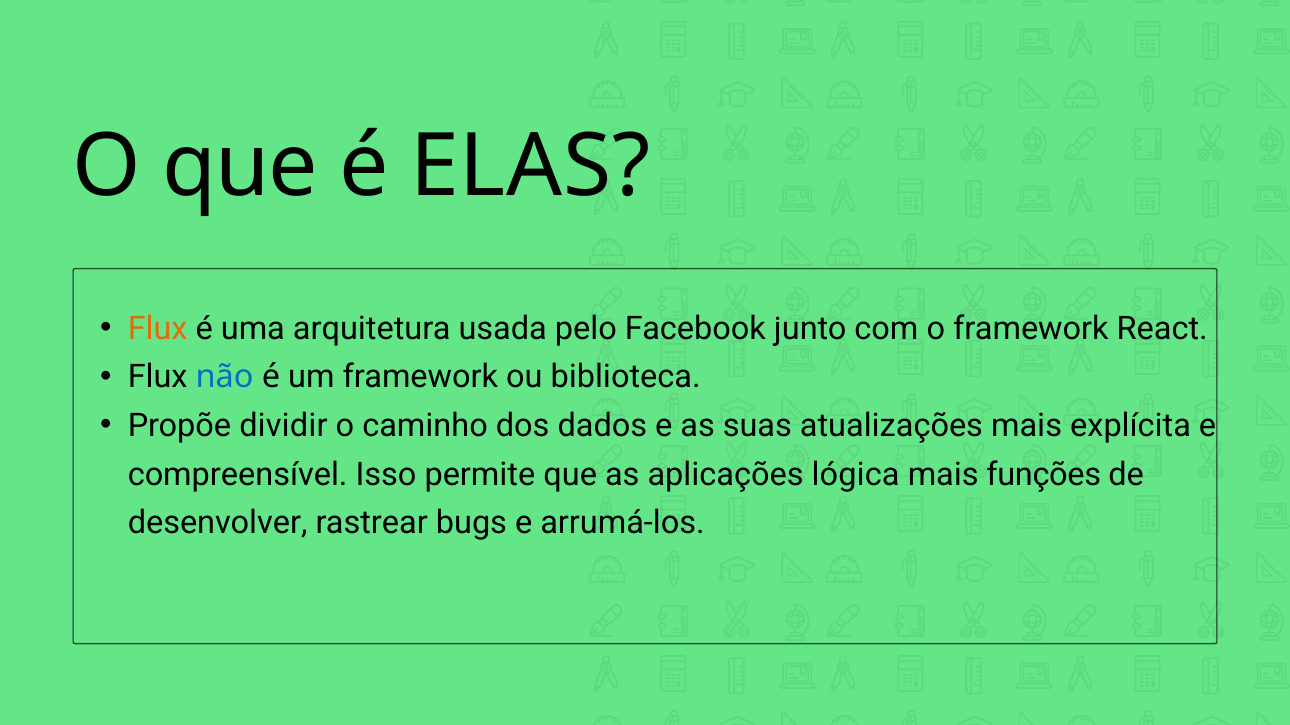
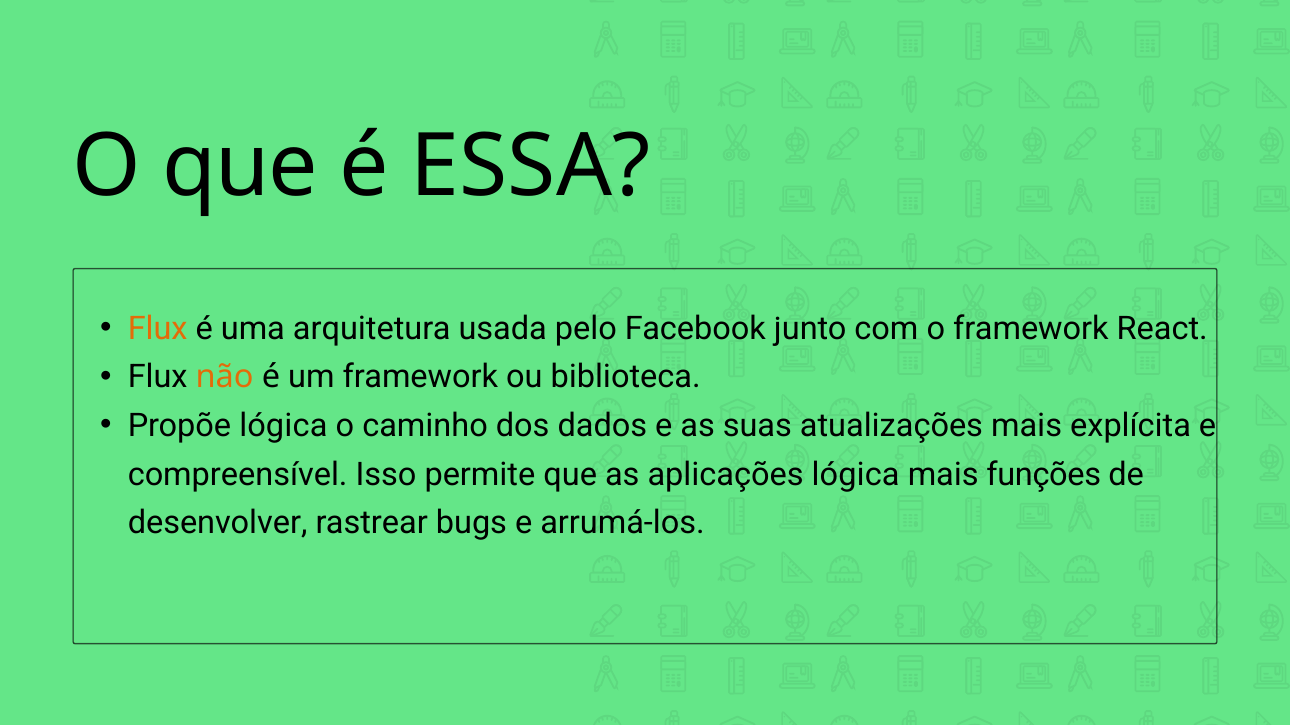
ELAS: ELAS -> ESSA
não colour: blue -> orange
Propõe dividir: dividir -> lógica
